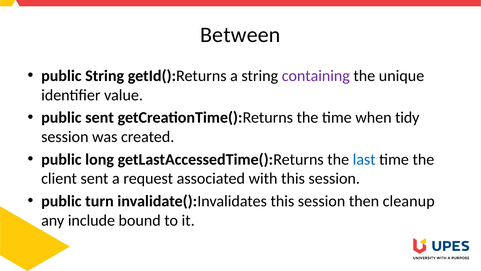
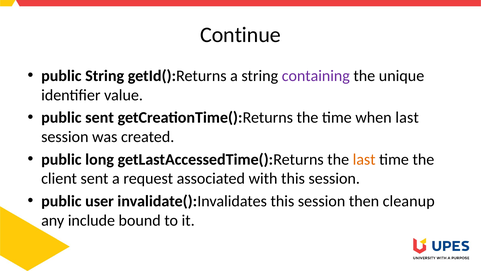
Between: Between -> Continue
when tidy: tidy -> last
last at (364, 159) colour: blue -> orange
turn: turn -> user
